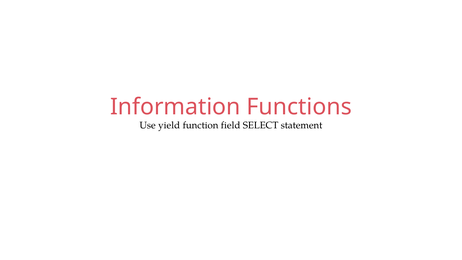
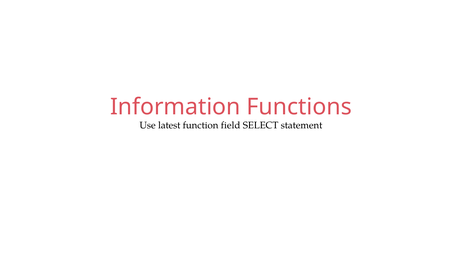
yield: yield -> latest
